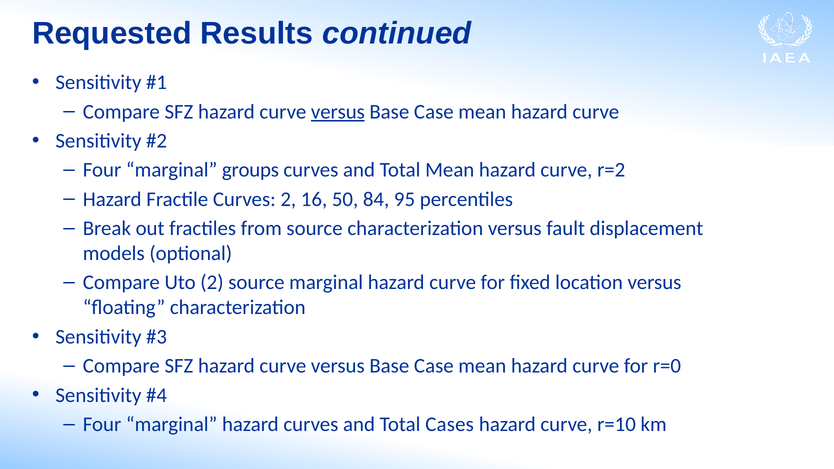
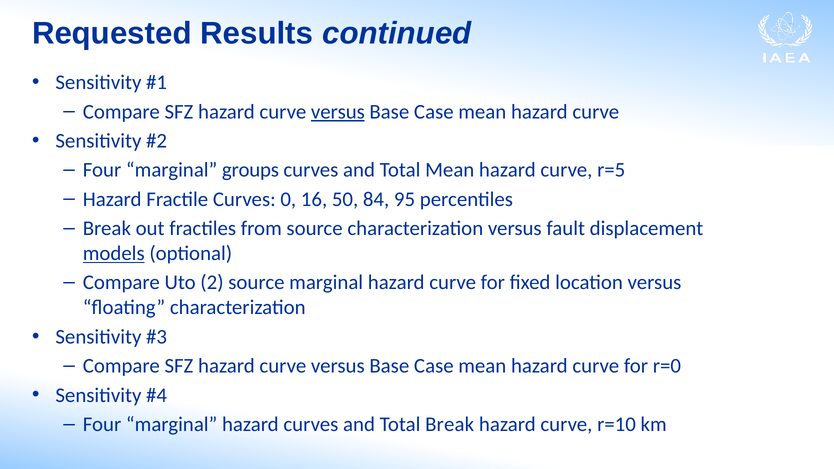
r=2: r=2 -> r=5
Curves 2: 2 -> 0
models underline: none -> present
Total Cases: Cases -> Break
